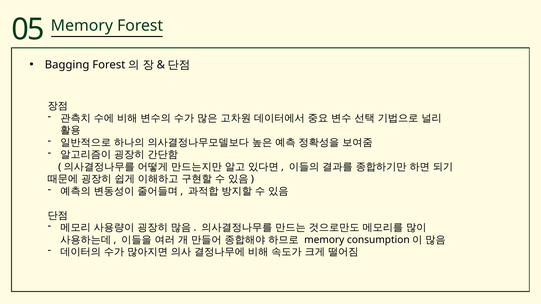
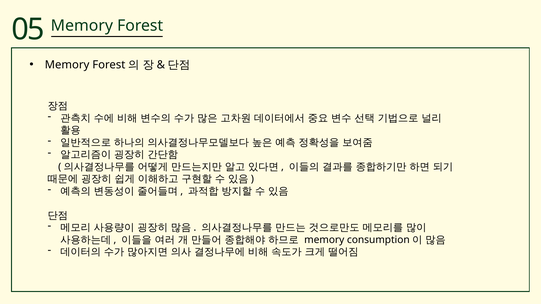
Bagging at (67, 65): Bagging -> Memory
